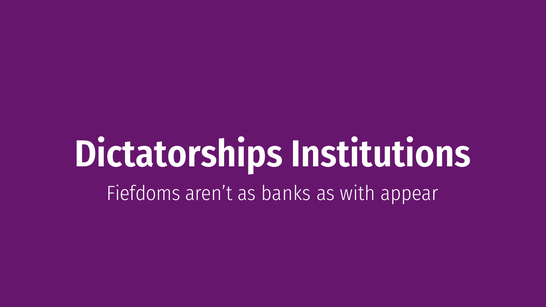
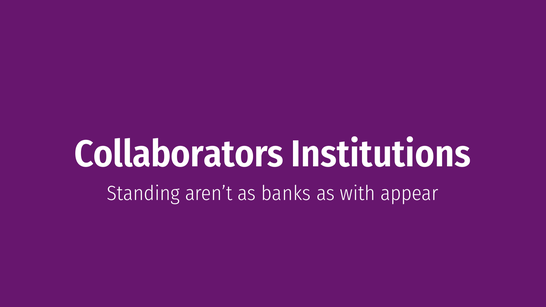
Dictatorships: Dictatorships -> Collaborators
Fiefdoms: Fiefdoms -> Standing
